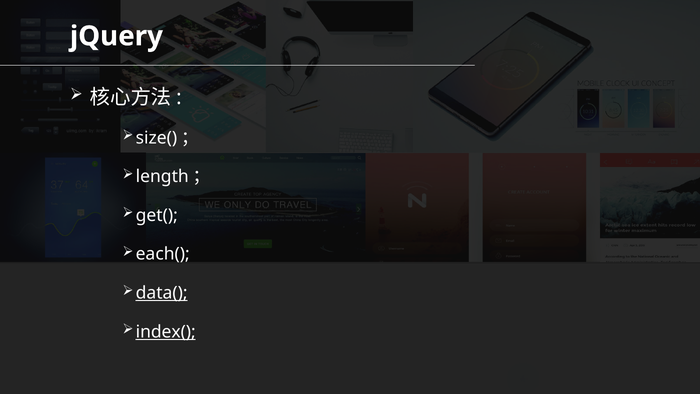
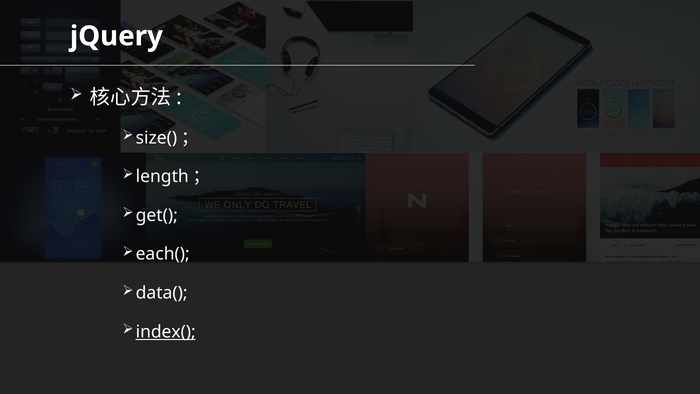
data( underline: present -> none
